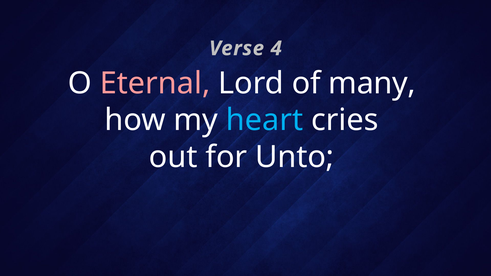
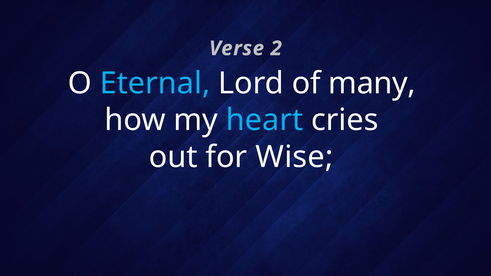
4: 4 -> 2
Eternal colour: pink -> light blue
Unto: Unto -> Wise
